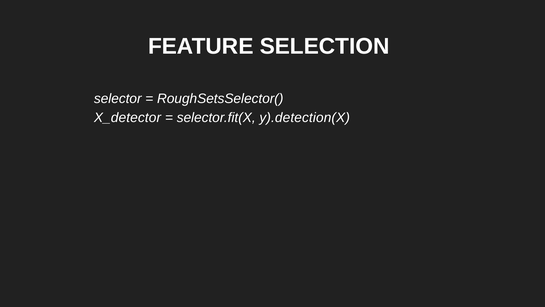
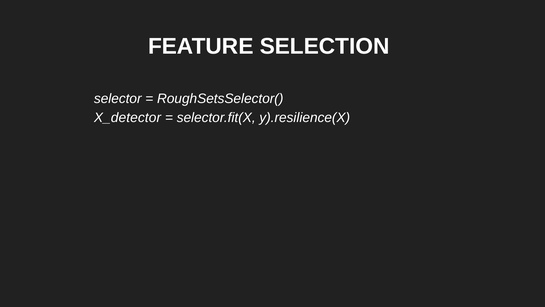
y).detection(X: y).detection(X -> y).resilience(X
